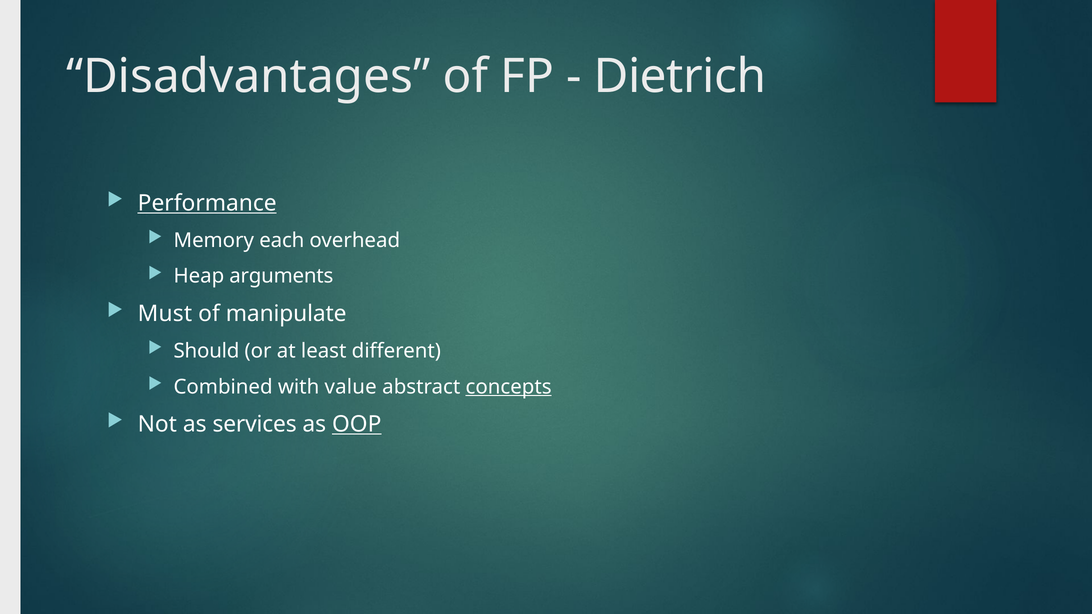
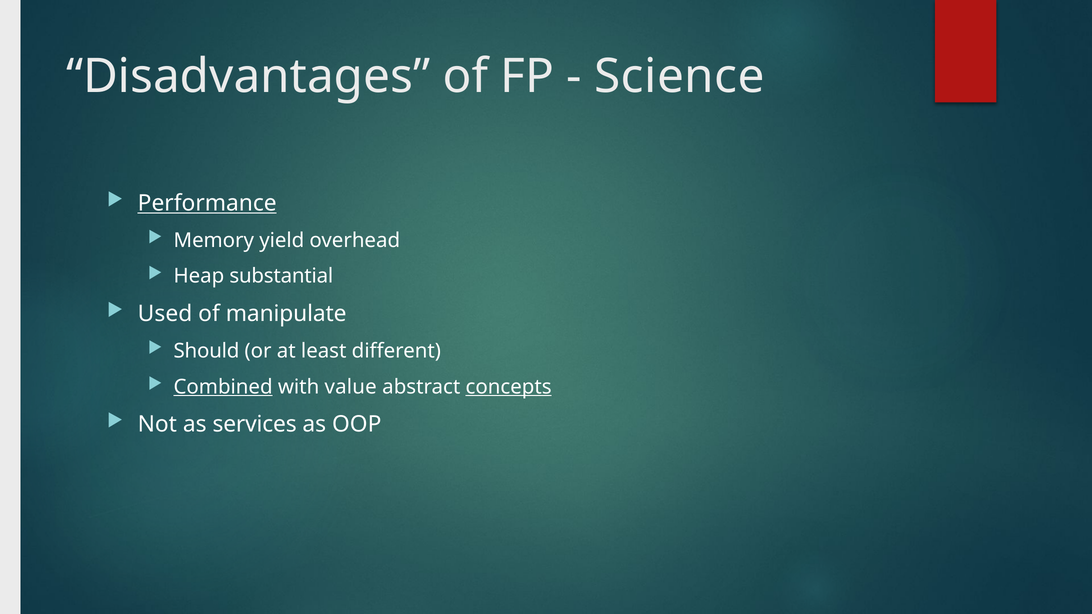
Dietrich: Dietrich -> Science
each: each -> yield
arguments: arguments -> substantial
Must: Must -> Used
Combined underline: none -> present
OOP underline: present -> none
